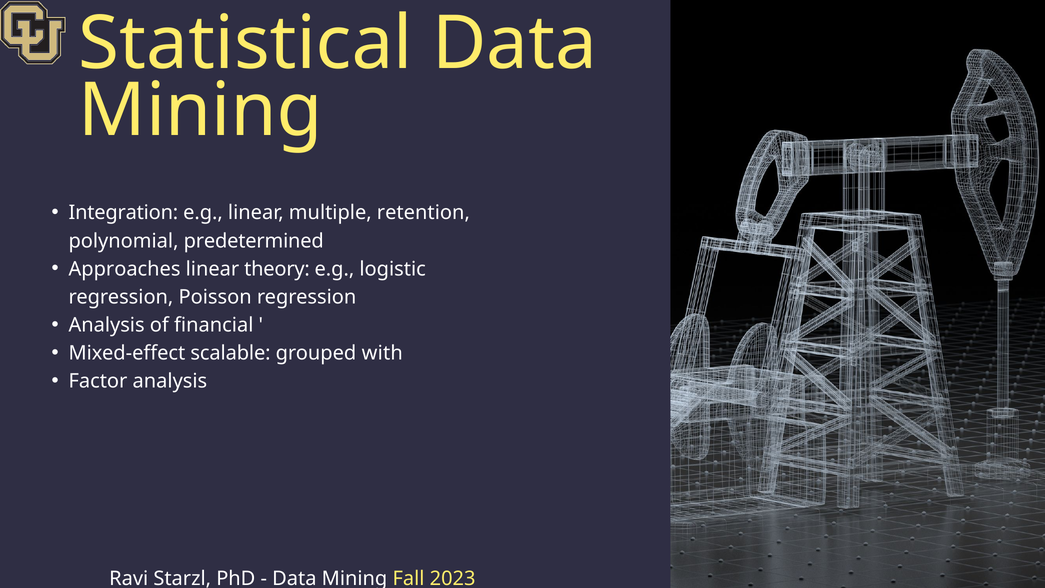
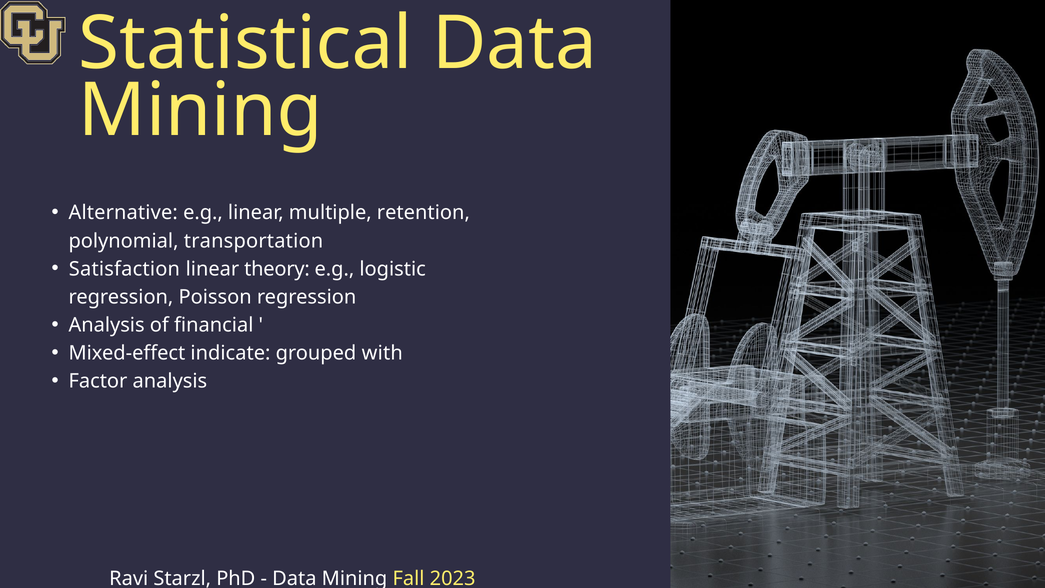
Integration: Integration -> Alternative
predetermined: predetermined -> transportation
Approaches: Approaches -> Satisfaction
scalable: scalable -> indicate
